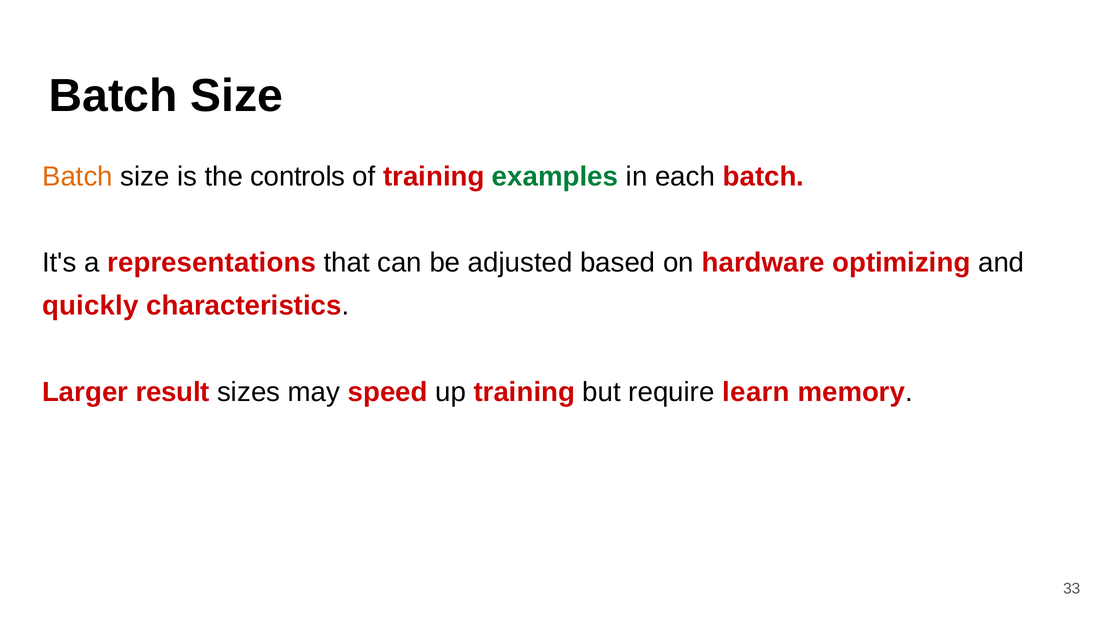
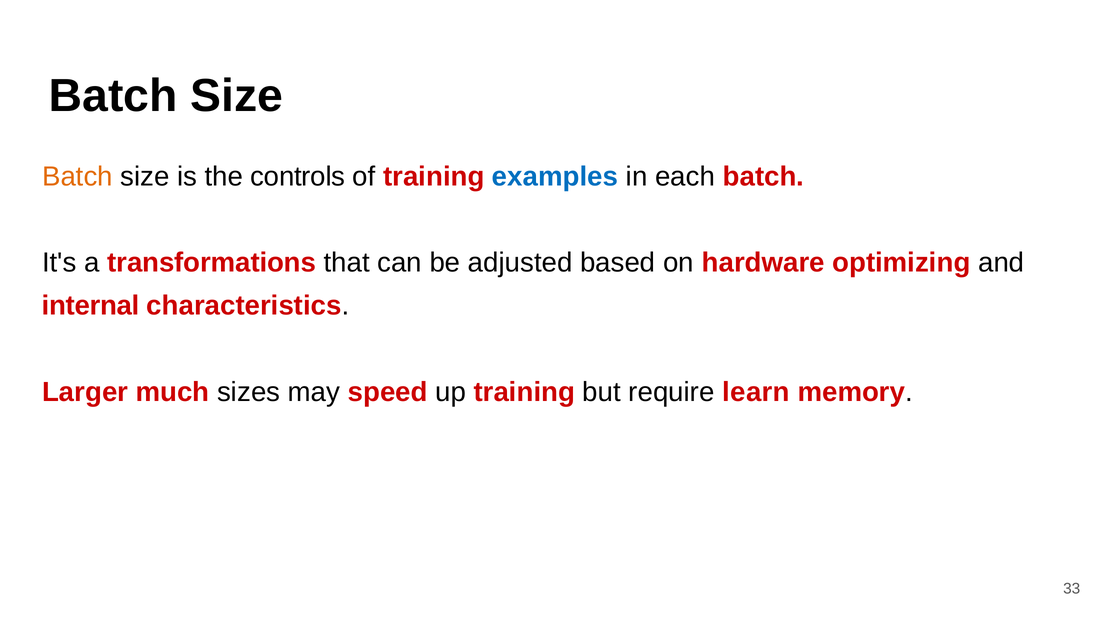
examples colour: green -> blue
representations: representations -> transformations
quickly: quickly -> internal
result: result -> much
